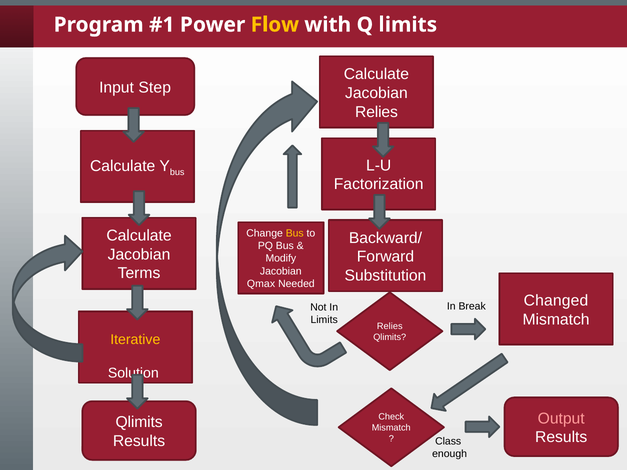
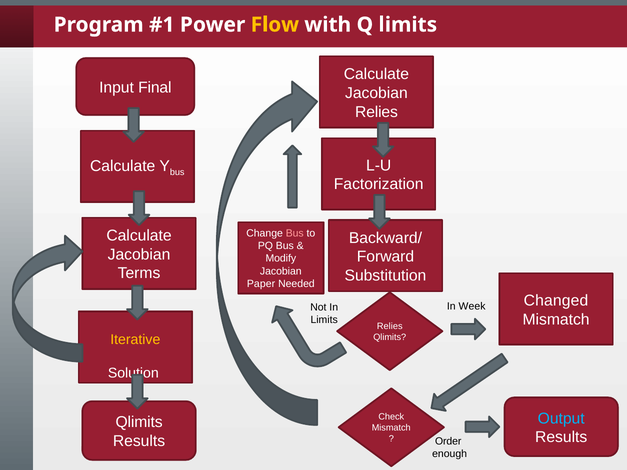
Step: Step -> Final
Bus at (295, 234) colour: yellow -> pink
Qmax: Qmax -> Paper
Break: Break -> Week
Output colour: pink -> light blue
Class: Class -> Order
